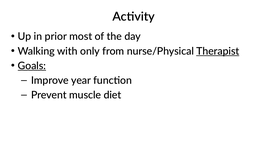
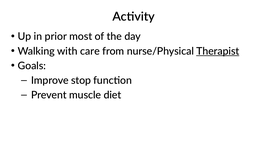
only: only -> care
Goals underline: present -> none
year: year -> stop
